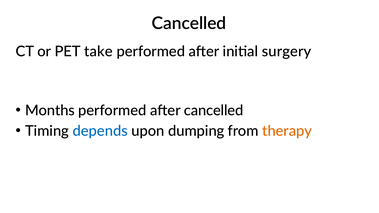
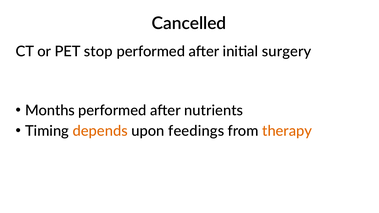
take: take -> stop
after cancelled: cancelled -> nutrients
depends colour: blue -> orange
dumping: dumping -> feedings
